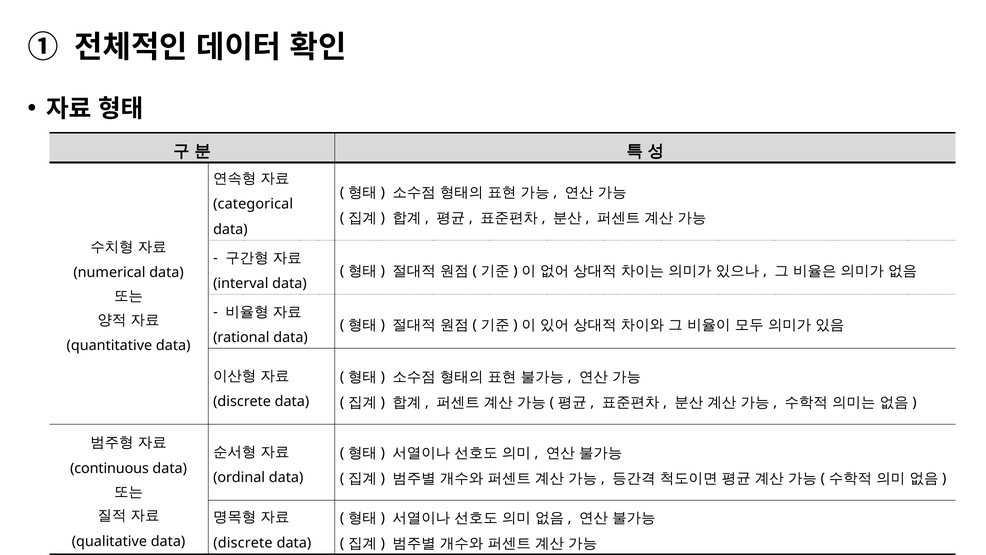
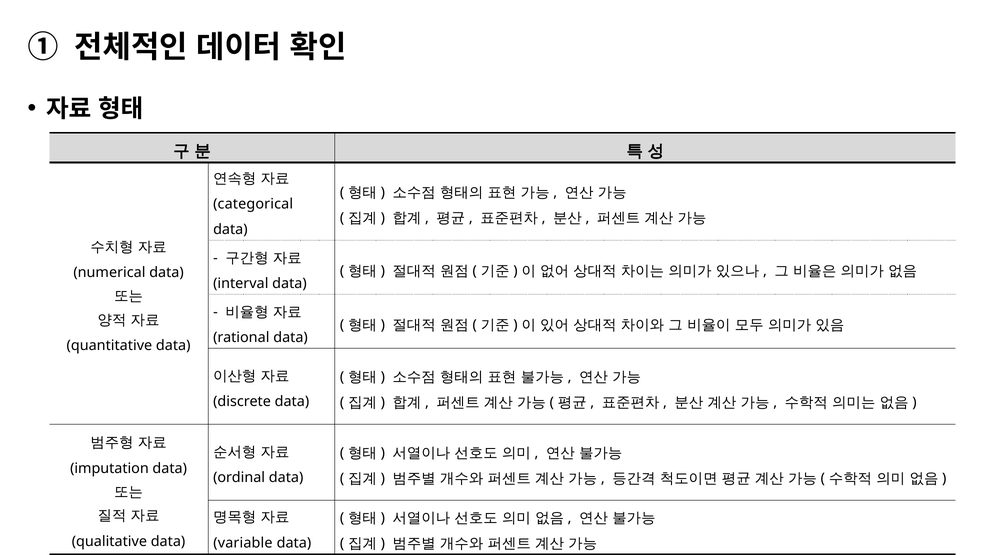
continuous: continuous -> imputation
discrete at (243, 542): discrete -> variable
